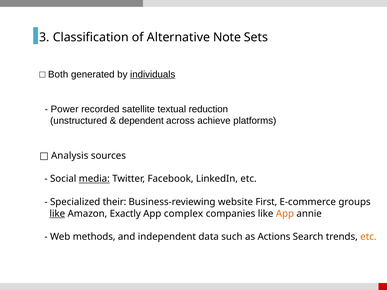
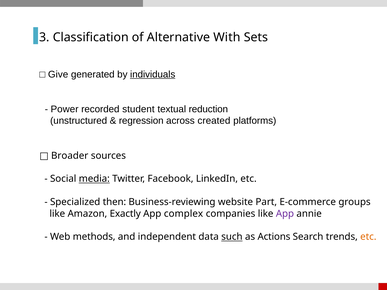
Note: Note -> With
Both: Both -> Give
satellite: satellite -> student
dependent: dependent -> regression
achieve: achieve -> created
Analysis: Analysis -> Broader
their: their -> then
First: First -> Part
like at (57, 214) underline: present -> none
App at (285, 214) colour: orange -> purple
such underline: none -> present
